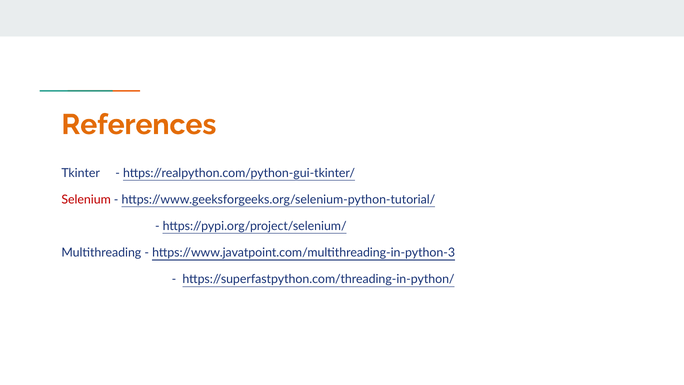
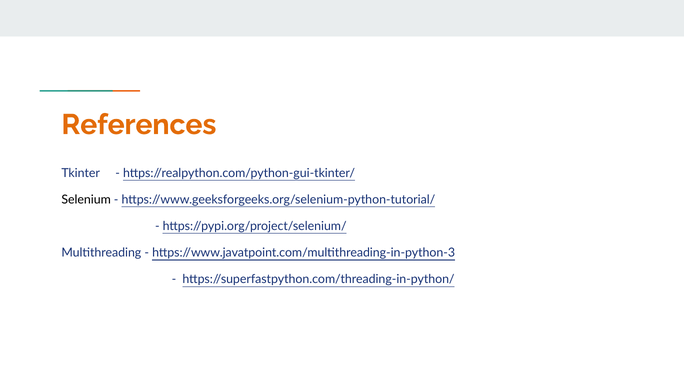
Selenium colour: red -> black
